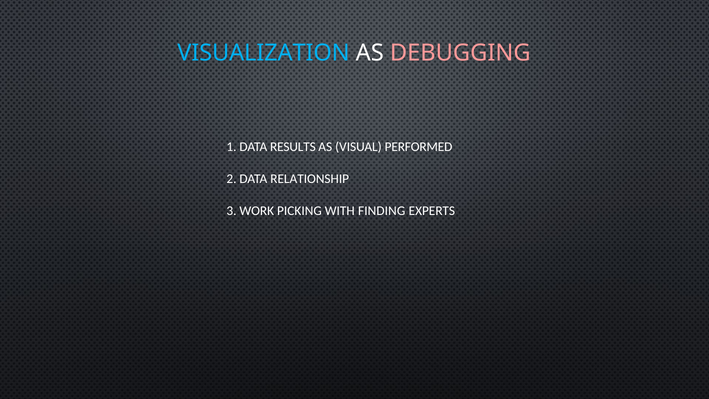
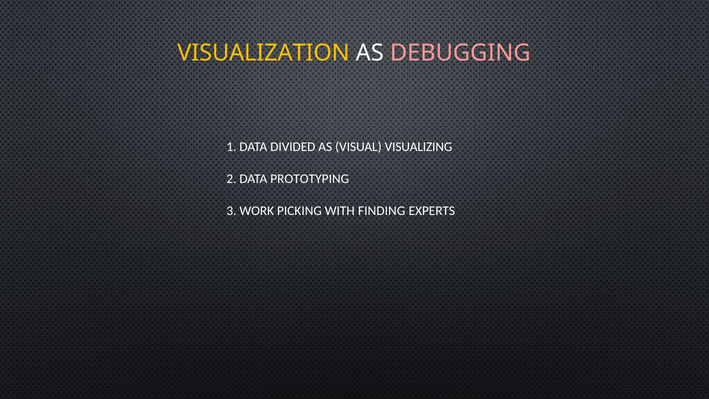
VISUALIZATION colour: light blue -> yellow
RESULTS: RESULTS -> DIVIDED
PERFORMED: PERFORMED -> VISUALIZING
RELATIONSHIP: RELATIONSHIP -> PROTOTYPING
